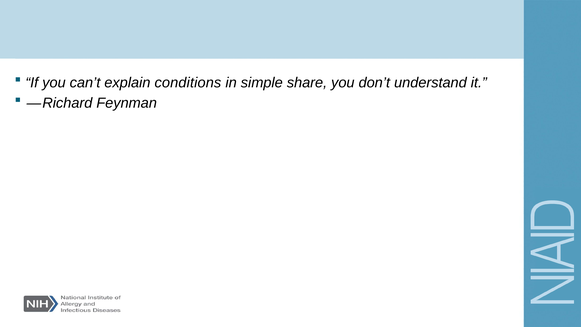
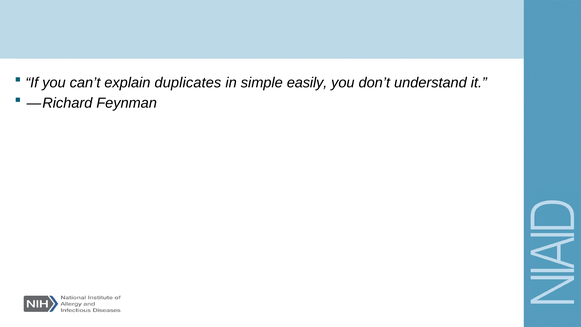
conditions: conditions -> duplicates
share: share -> easily
